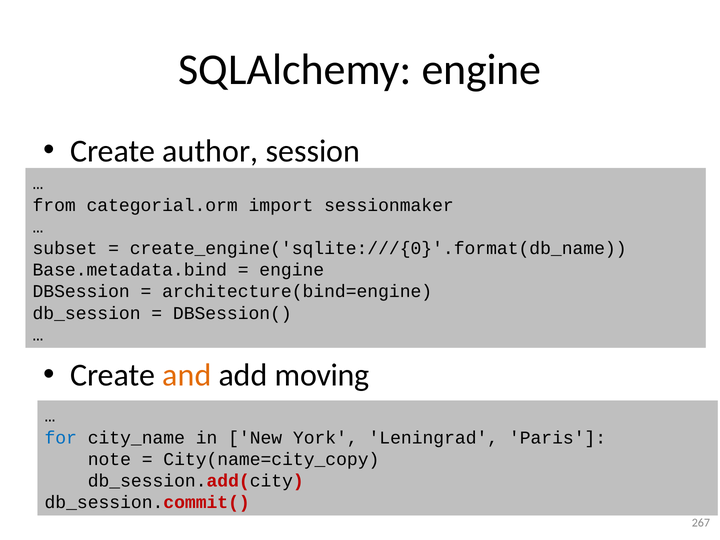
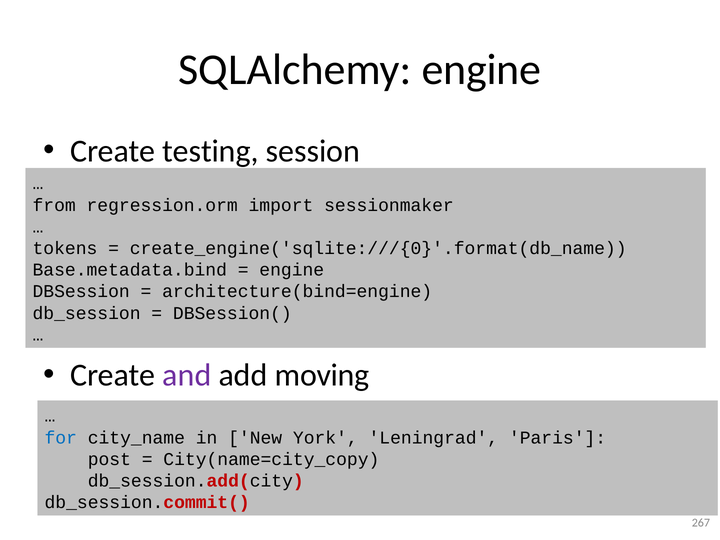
author: author -> testing
categorial.orm: categorial.orm -> regression.orm
subset: subset -> tokens
and colour: orange -> purple
note: note -> post
